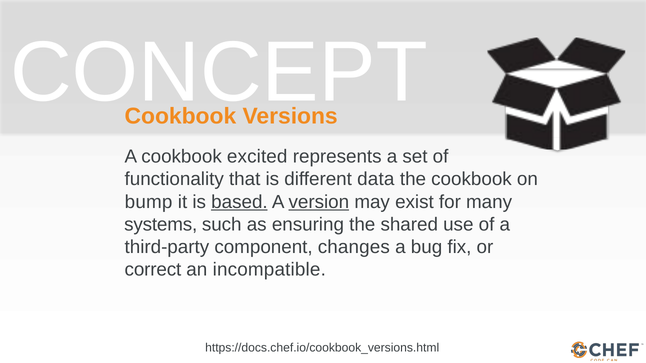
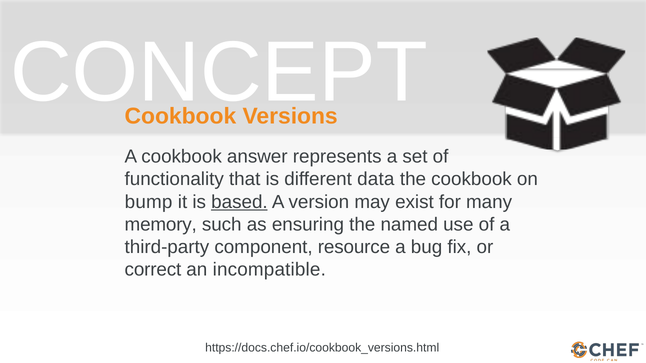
excited: excited -> answer
version underline: present -> none
systems: systems -> memory
shared: shared -> named
changes: changes -> resource
